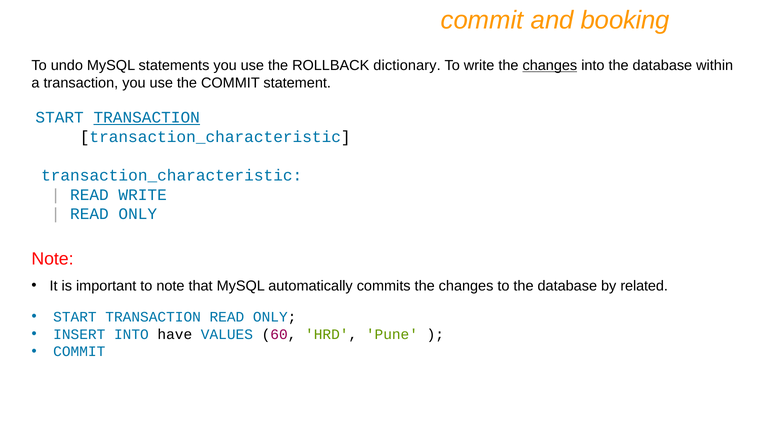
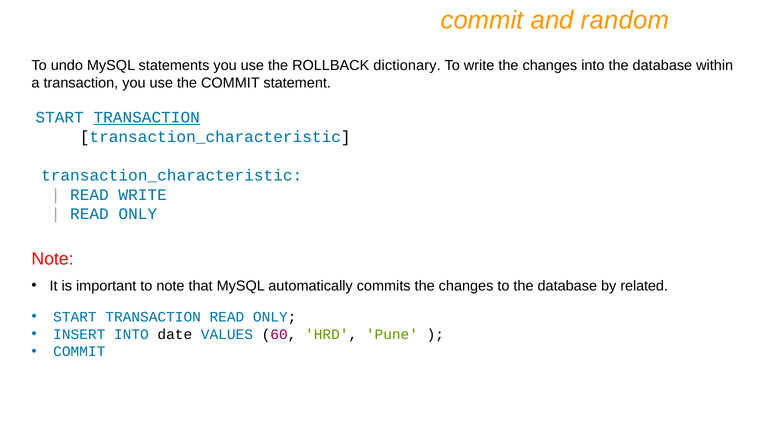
booking: booking -> random
changes at (550, 66) underline: present -> none
have: have -> date
